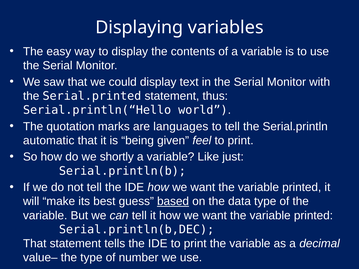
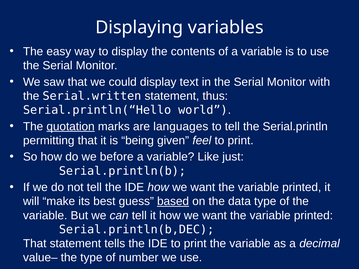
Serial.printed: Serial.printed -> Serial.written
quotation underline: none -> present
automatic: automatic -> permitting
shortly: shortly -> before
